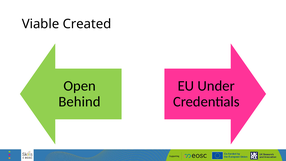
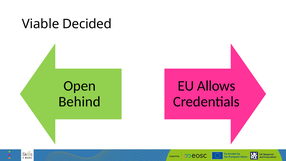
Created: Created -> Decided
Under: Under -> Allows
